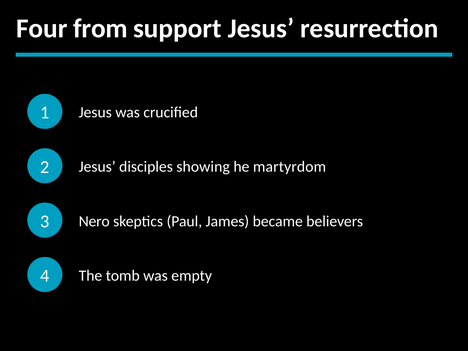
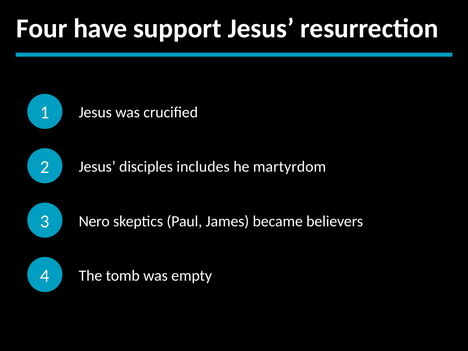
from: from -> have
showing: showing -> includes
